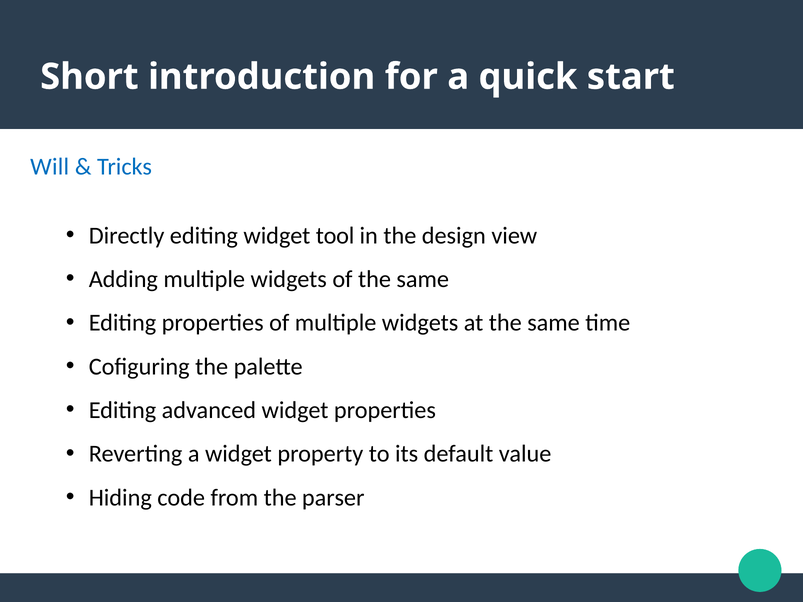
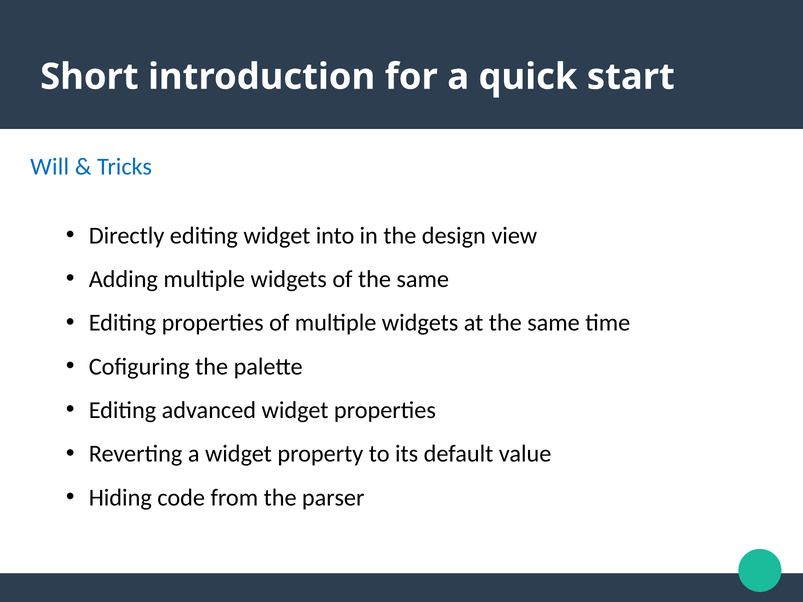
tool: tool -> into
